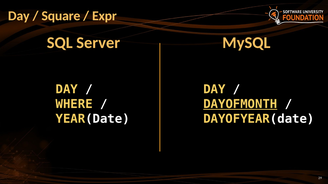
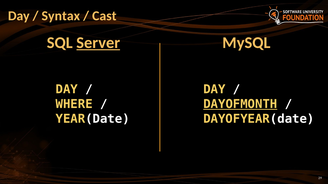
Square: Square -> Syntax
Expr: Expr -> Cast
Server underline: none -> present
